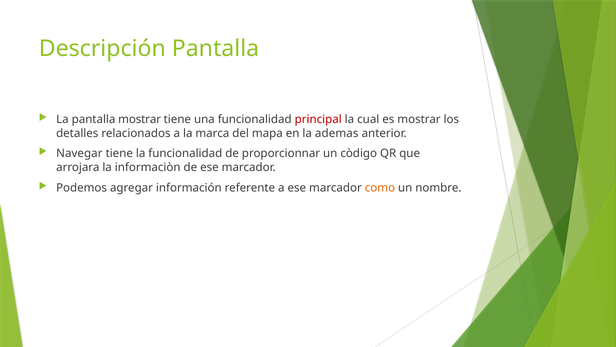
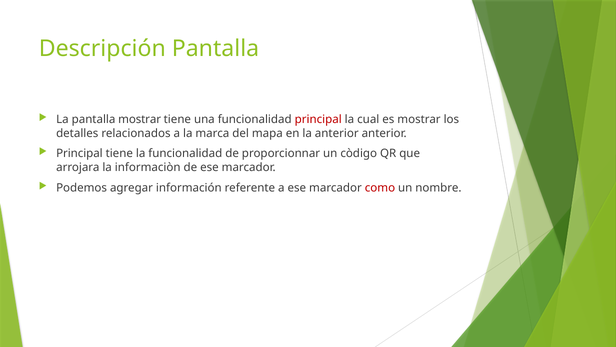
la ademas: ademas -> anterior
Navegar at (79, 153): Navegar -> Principal
como colour: orange -> red
